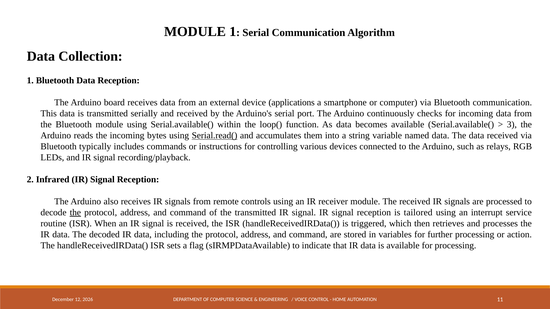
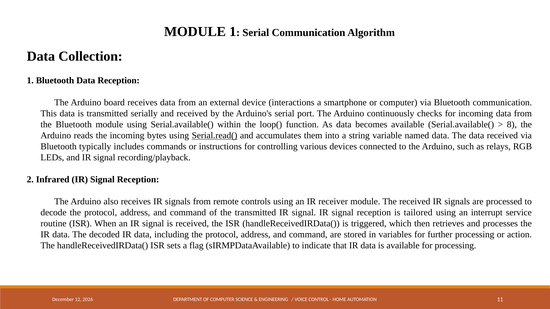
applications: applications -> interactions
3: 3 -> 8
the at (75, 213) underline: present -> none
